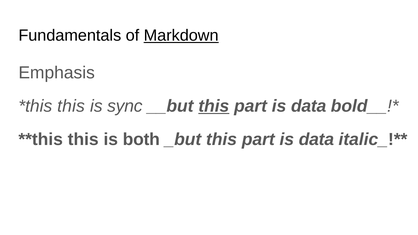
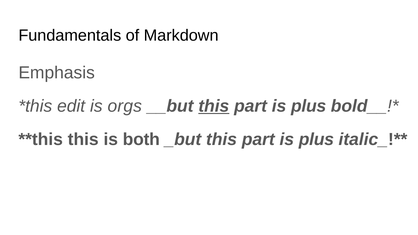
Markdown underline: present -> none
this at (71, 106): this -> edit
sync: sync -> orgs
data at (309, 106): data -> plus
data at (316, 139): data -> plus
